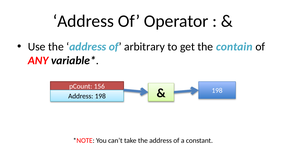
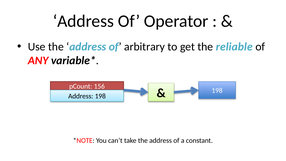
contain: contain -> reliable
